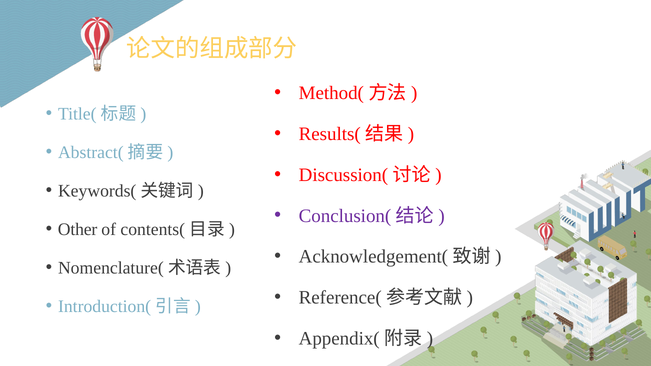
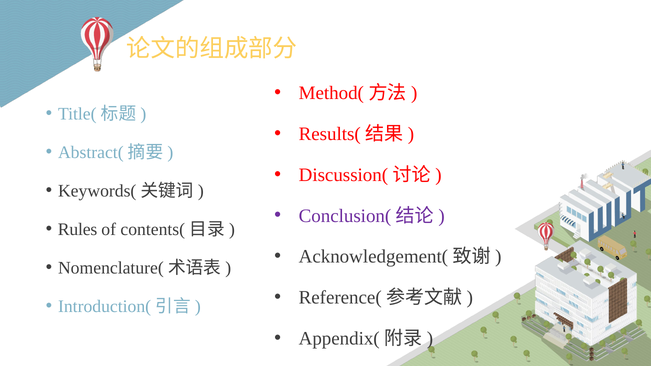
Other: Other -> Rules
